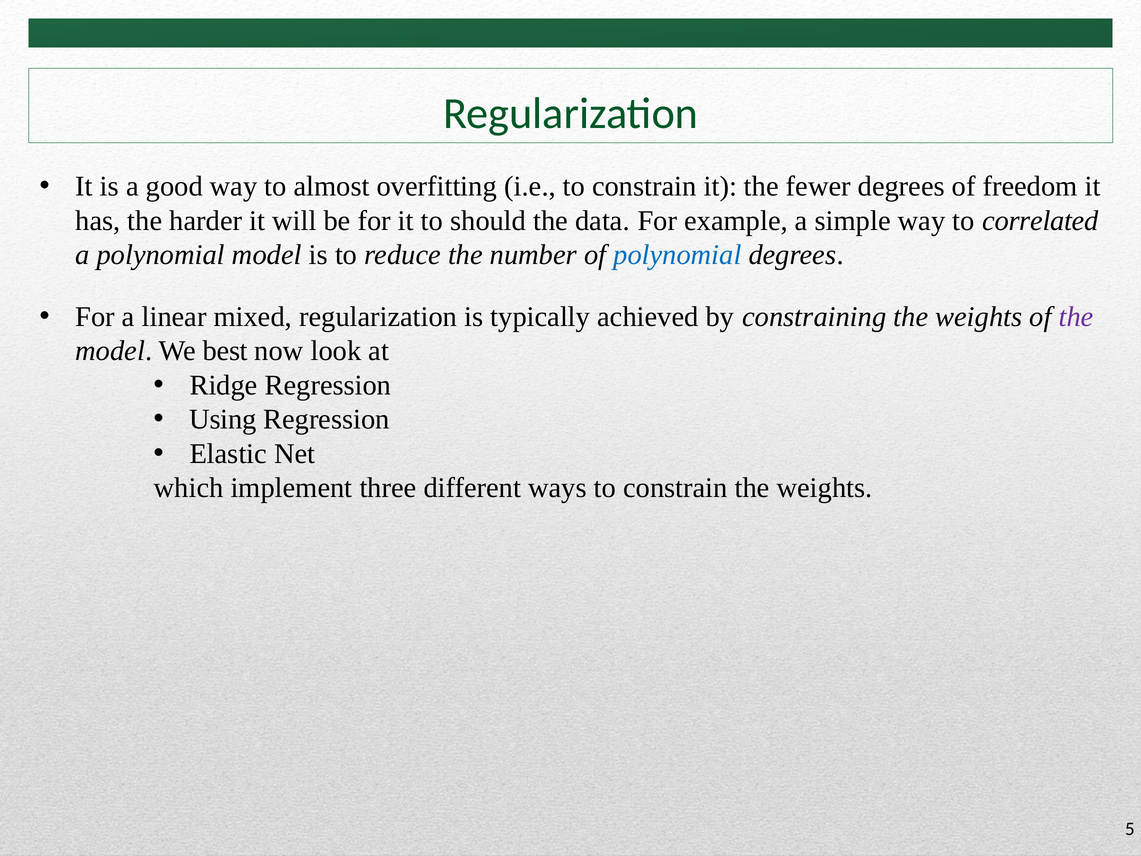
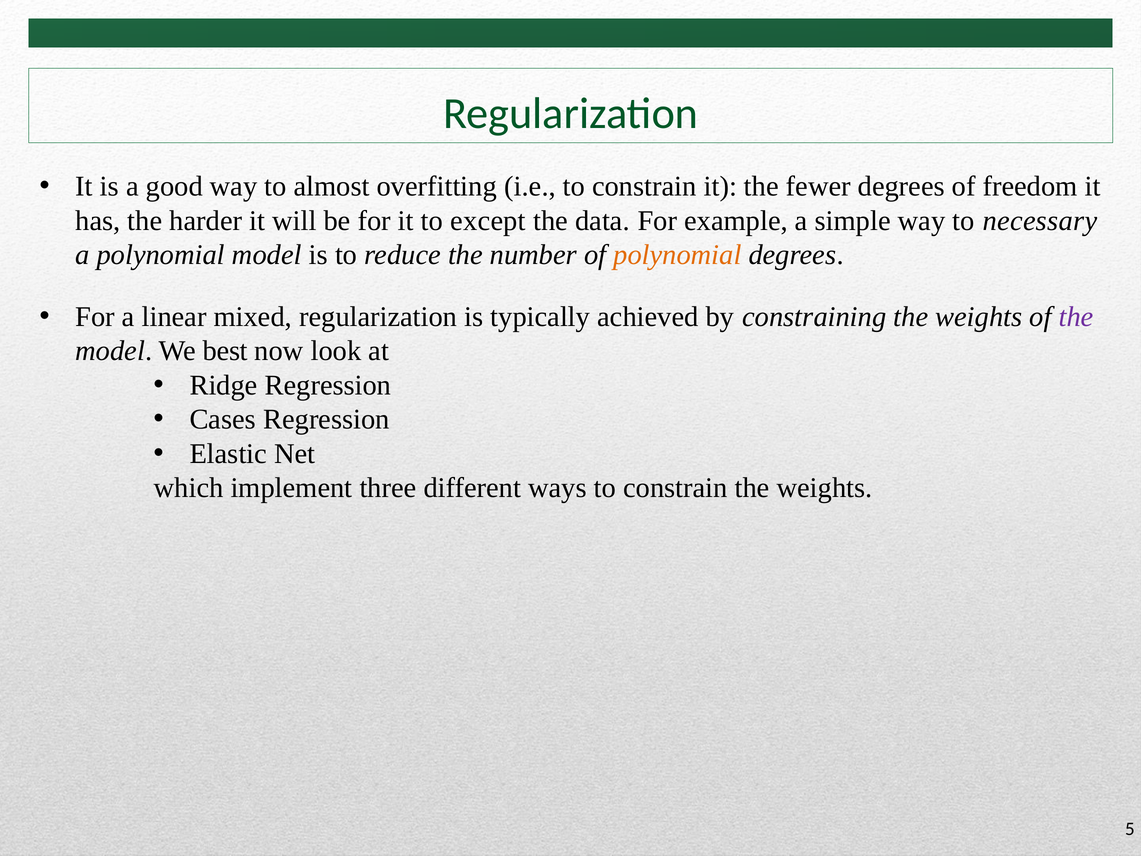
should: should -> except
correlated: correlated -> necessary
polynomial at (677, 255) colour: blue -> orange
Using: Using -> Cases
